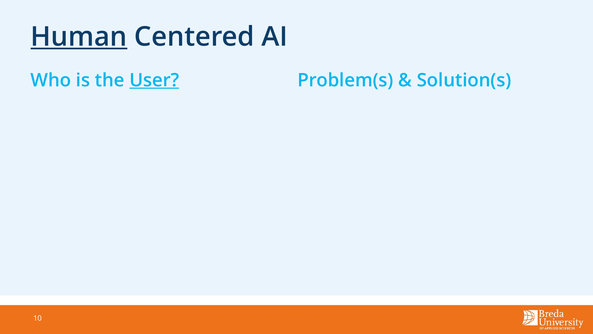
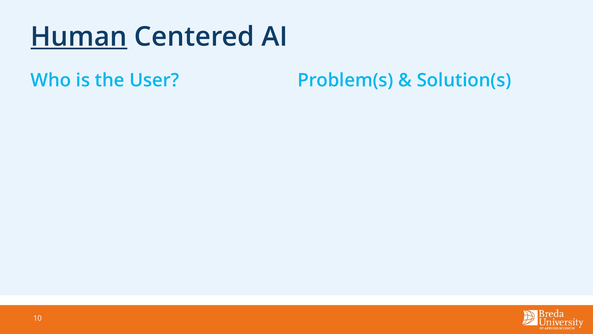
User underline: present -> none
